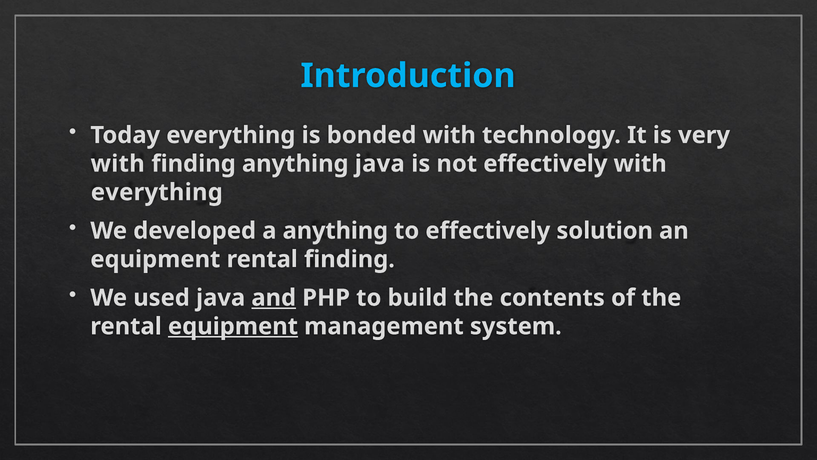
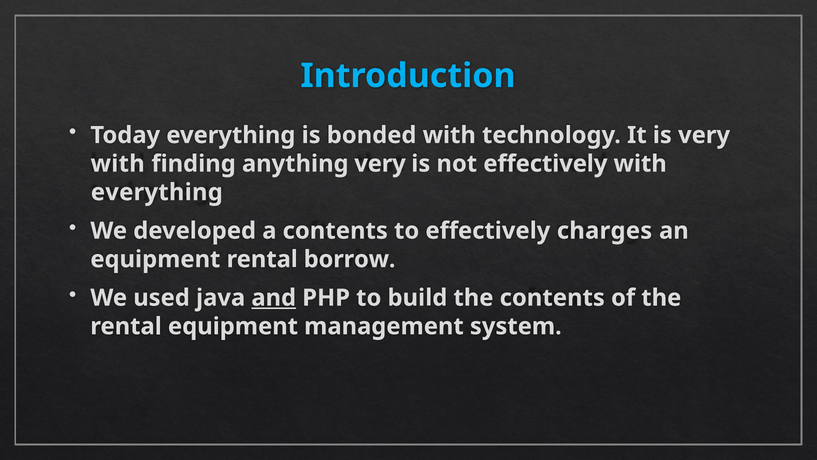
anything java: java -> very
a anything: anything -> contents
solution: solution -> charges
rental finding: finding -> borrow
equipment at (233, 326) underline: present -> none
